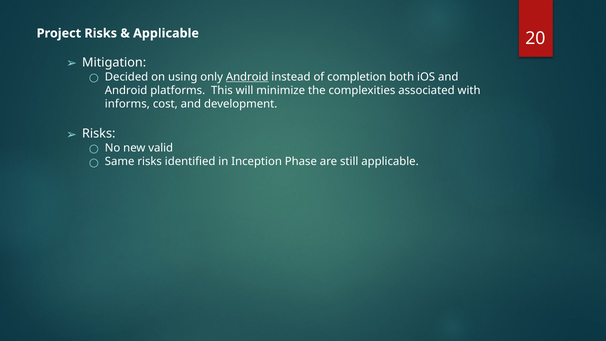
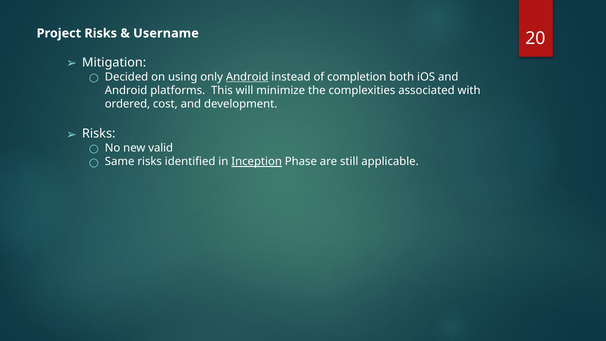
Applicable at (166, 33): Applicable -> Username
informs: informs -> ordered
Inception underline: none -> present
